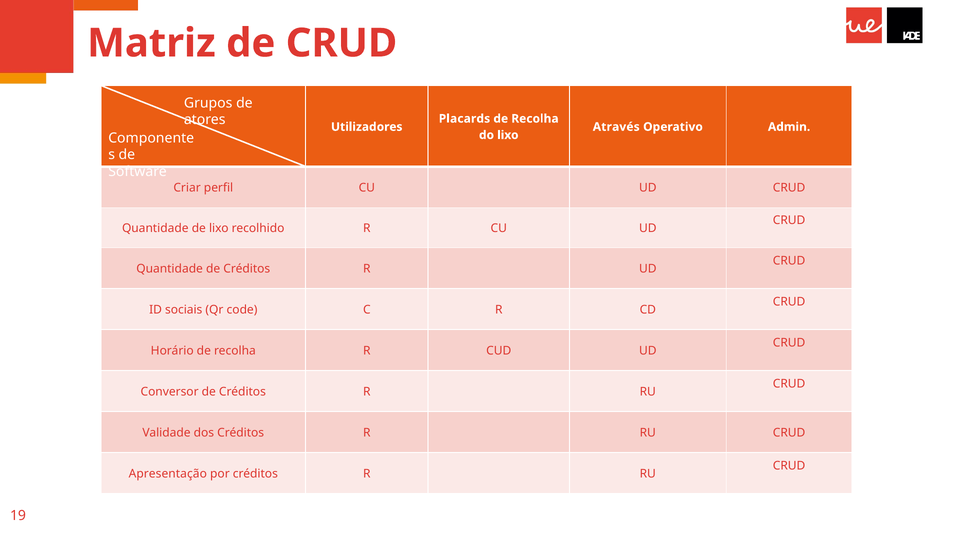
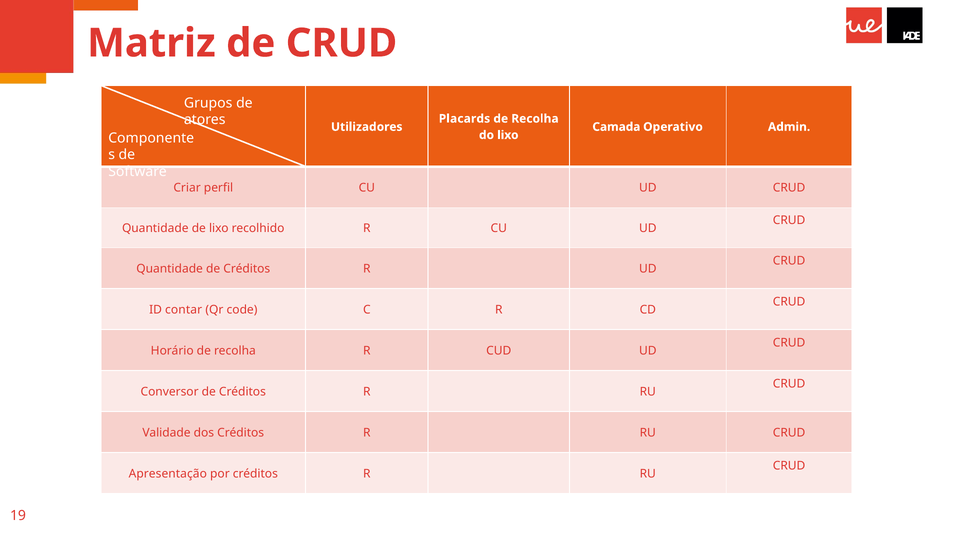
Através: Através -> Camada
sociais: sociais -> contar
